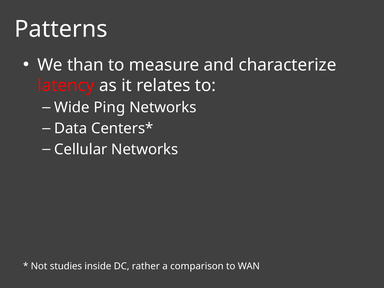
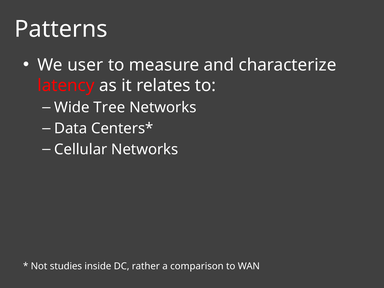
than: than -> user
Ping: Ping -> Tree
